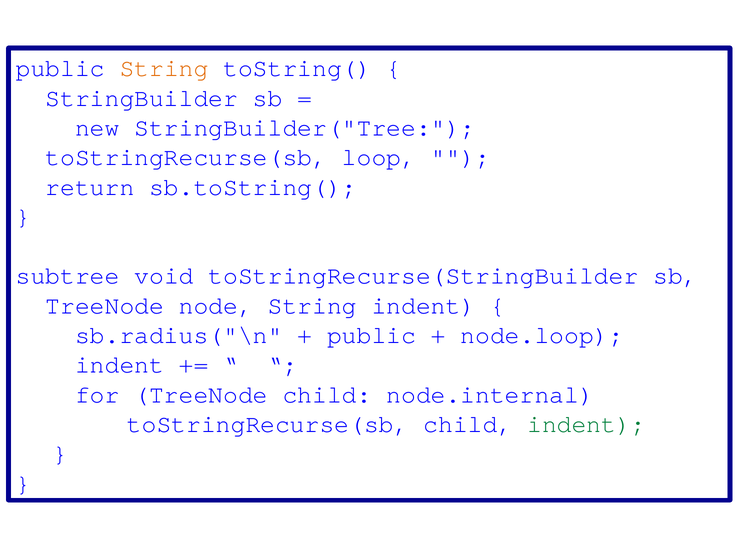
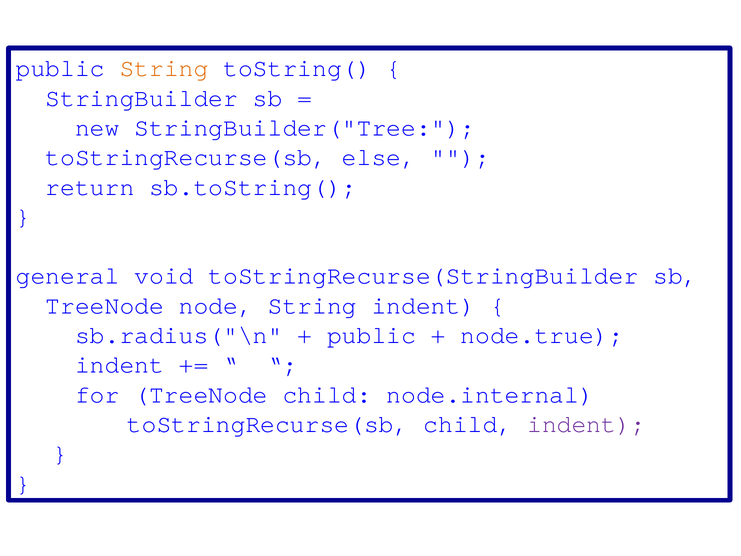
loop: loop -> else
subtree: subtree -> general
node.loop: node.loop -> node.true
indent at (586, 424) colour: green -> purple
